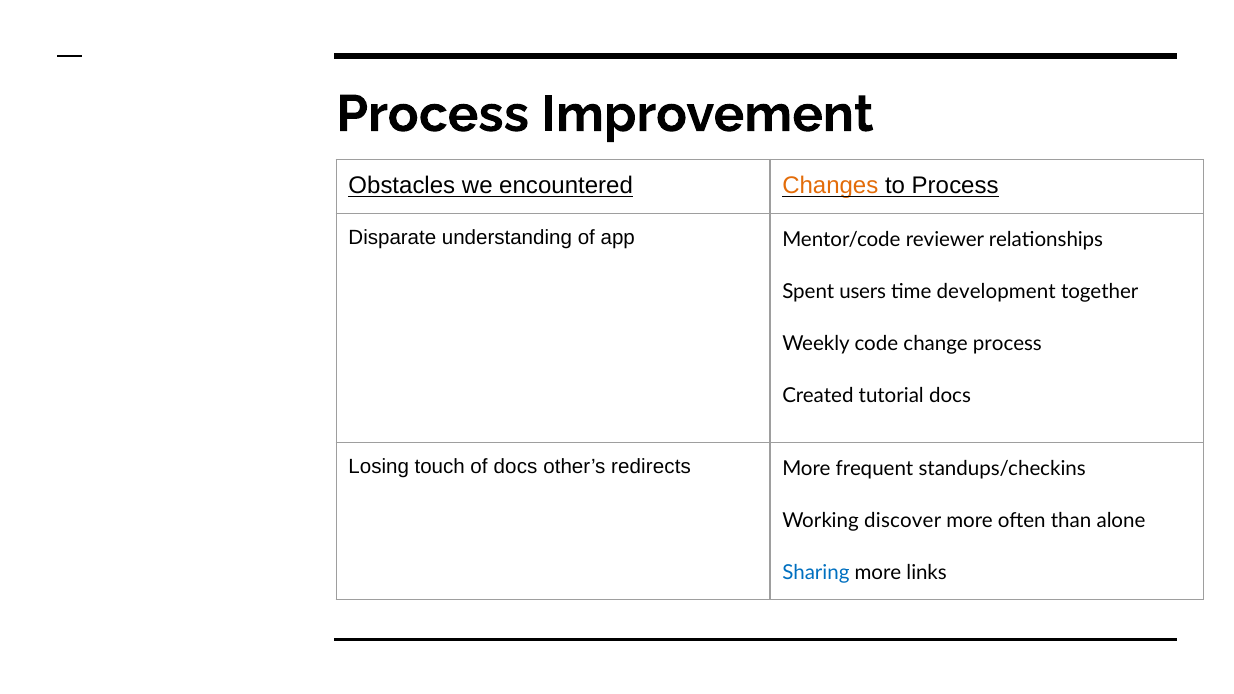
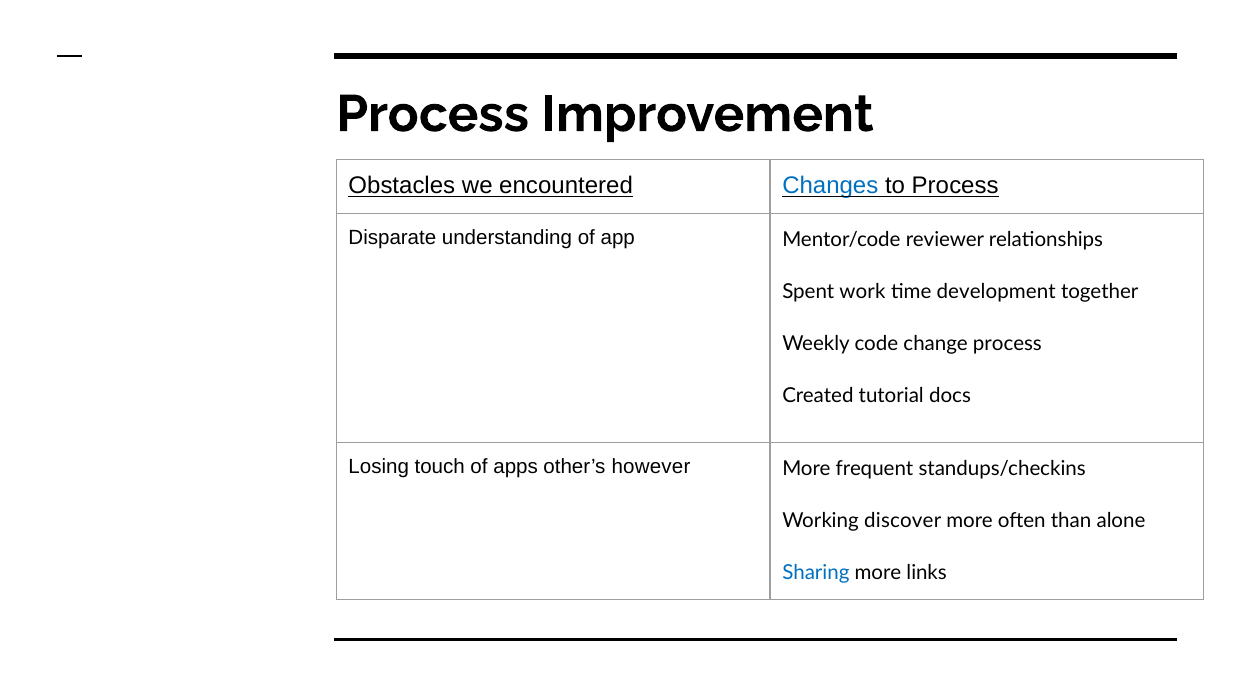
Changes colour: orange -> blue
users: users -> work
of docs: docs -> apps
redirects: redirects -> however
